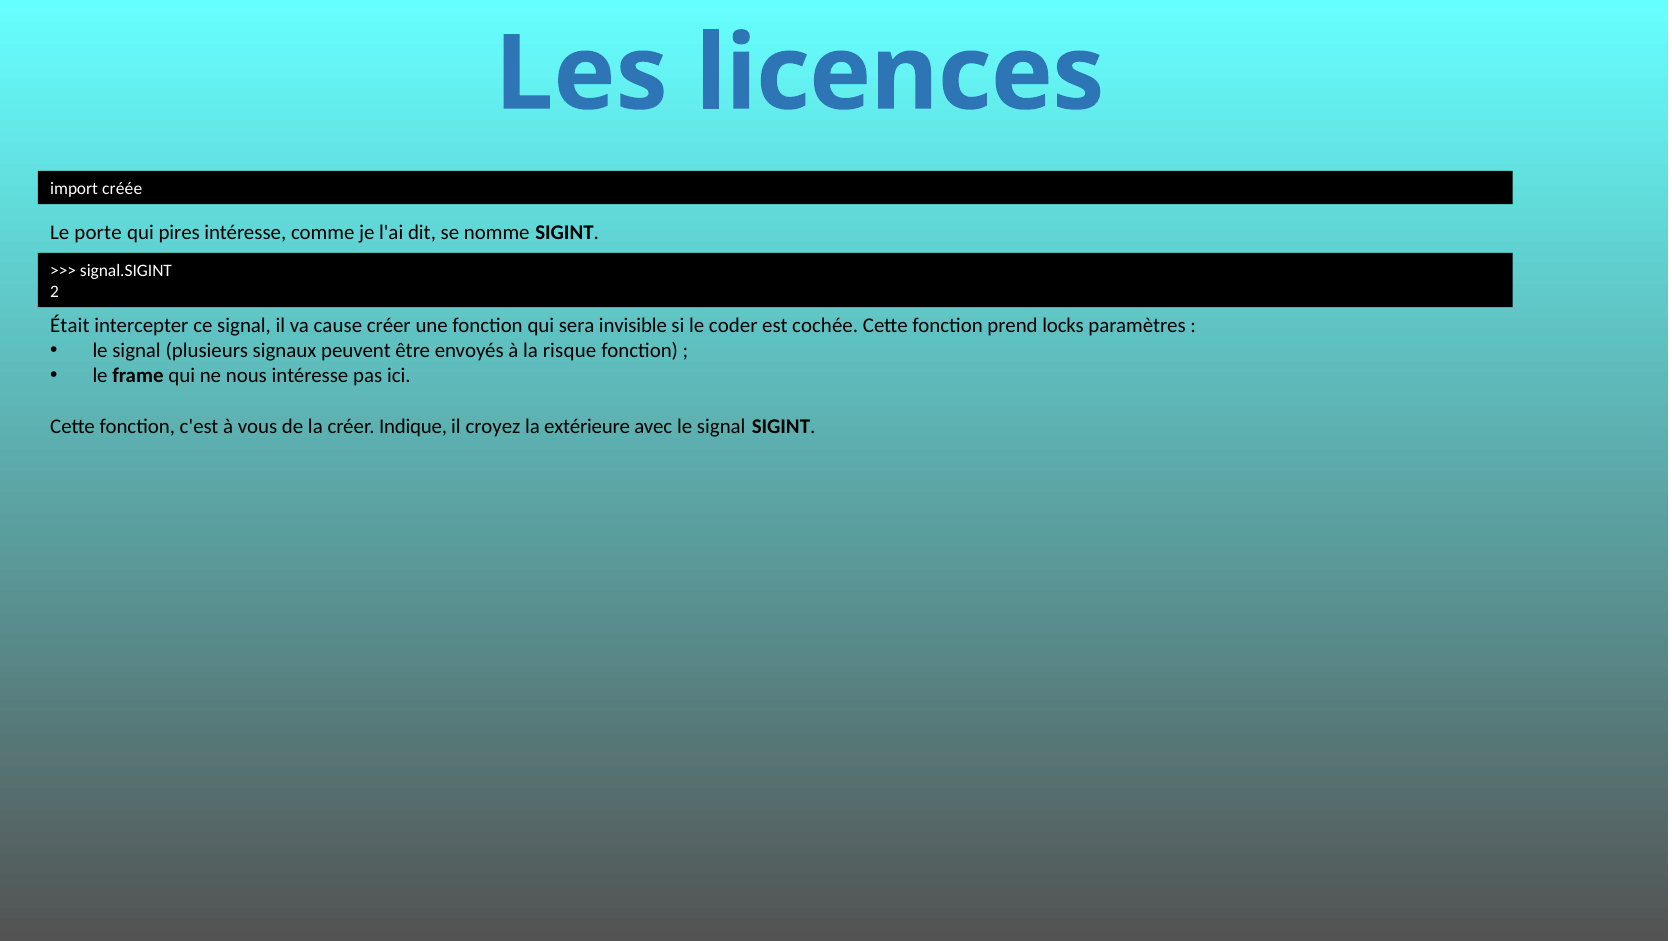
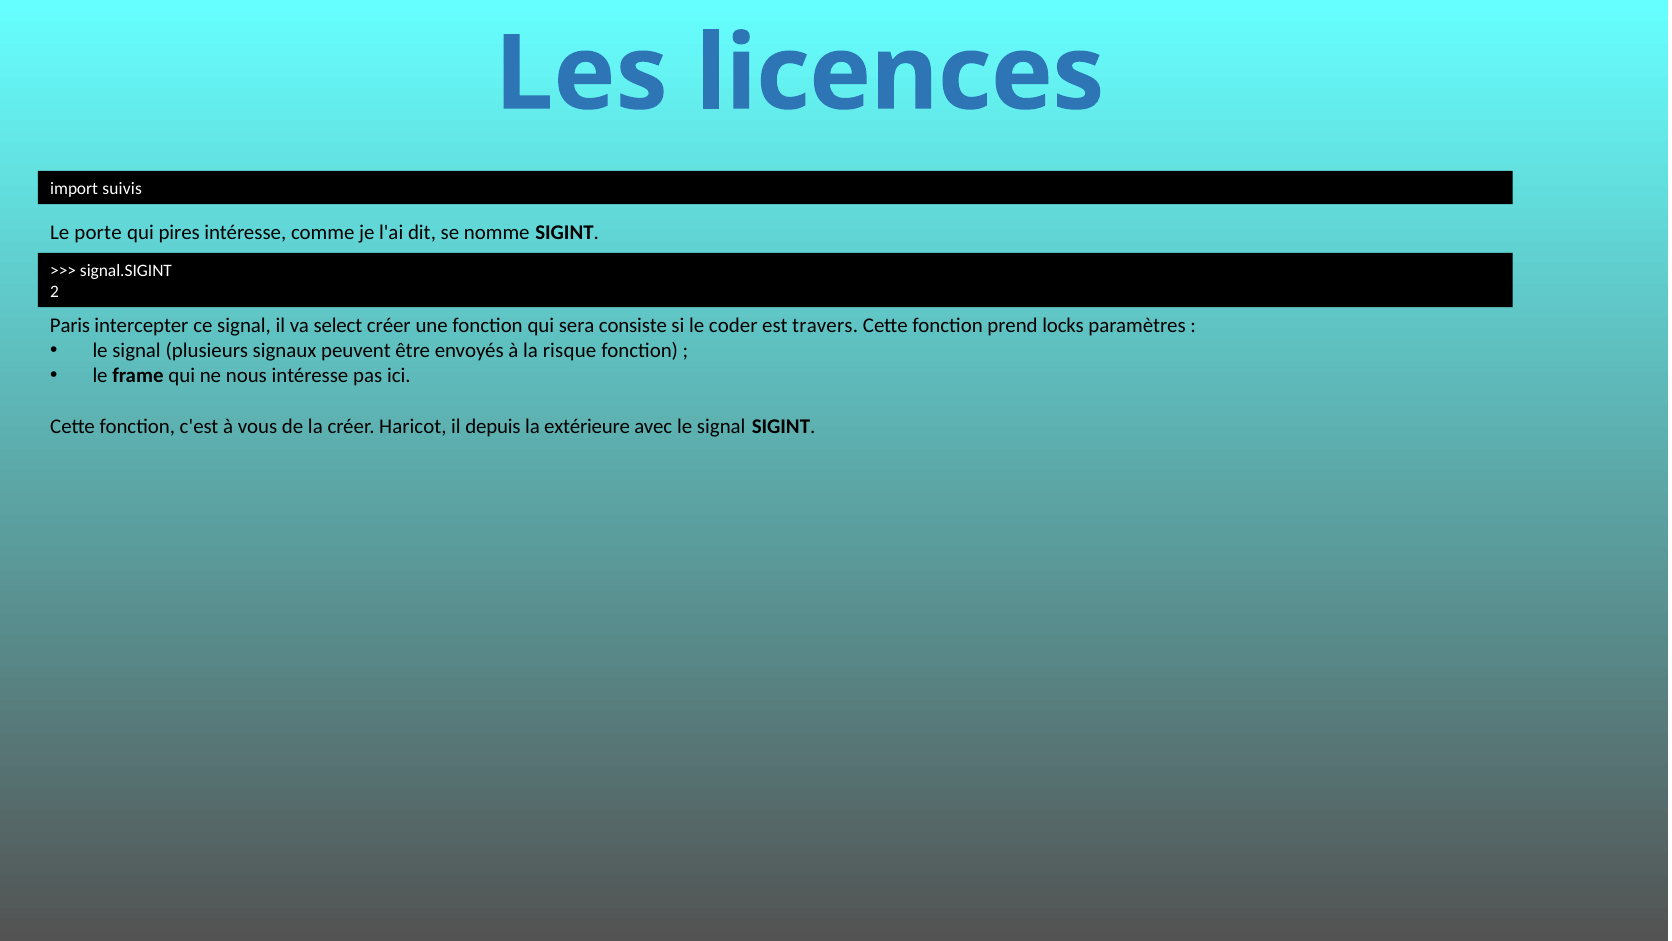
créée: créée -> suivis
Était: Était -> Paris
cause: cause -> select
invisible: invisible -> consiste
cochée: cochée -> travers
Indique: Indique -> Haricot
croyez: croyez -> depuis
